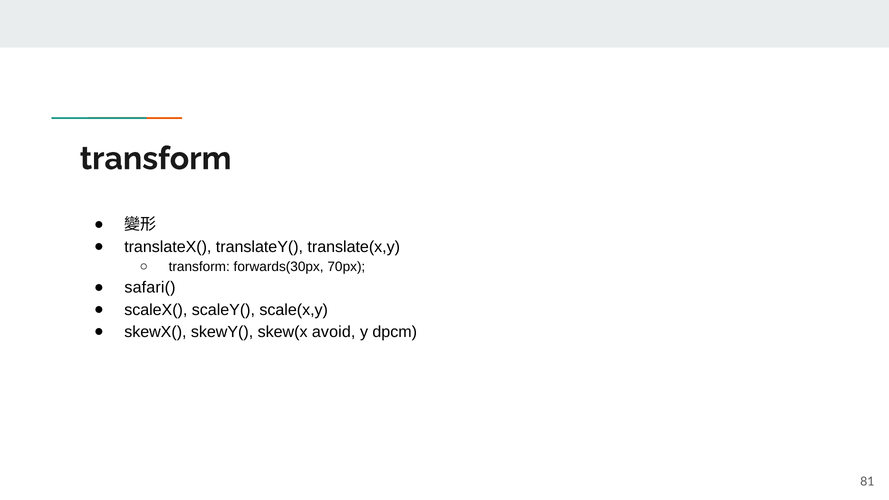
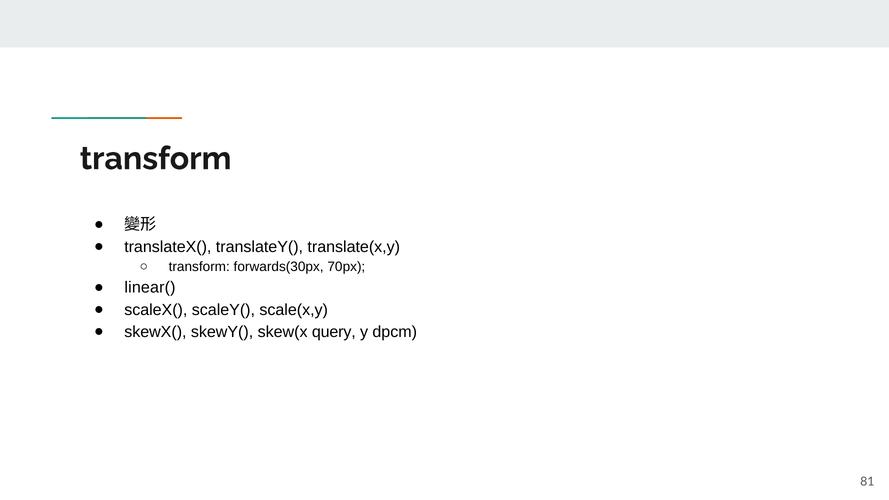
safari(: safari( -> linear(
avoid: avoid -> query
